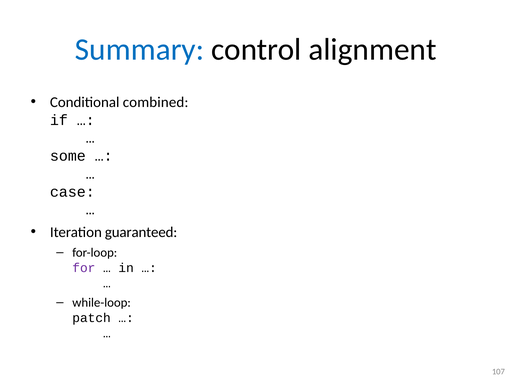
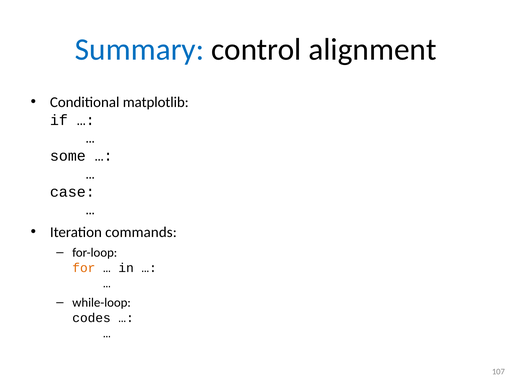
combined: combined -> matplotlib
guaranteed: guaranteed -> commands
for colour: purple -> orange
patch: patch -> codes
